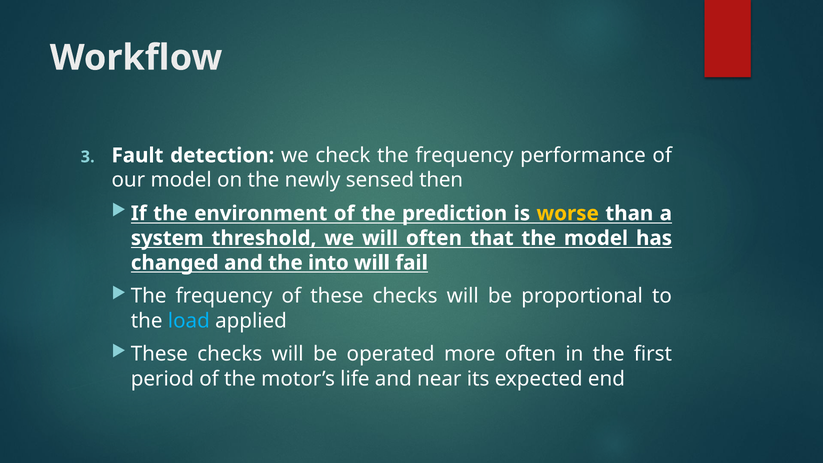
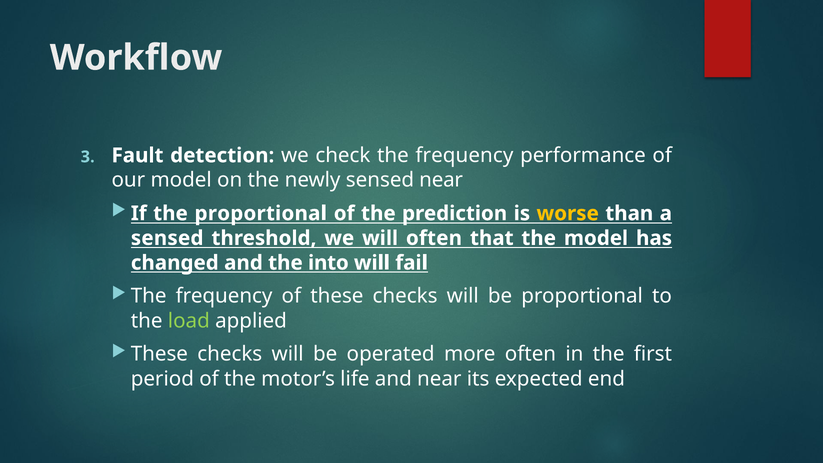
sensed then: then -> near
the environment: environment -> proportional
system at (167, 238): system -> sensed
load colour: light blue -> light green
